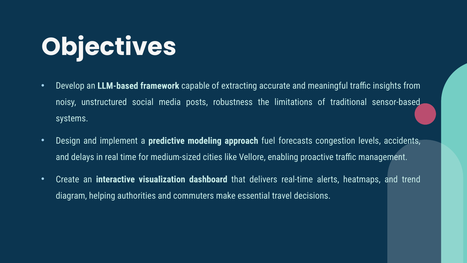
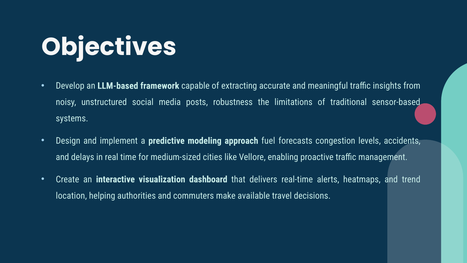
diagram: diagram -> location
essential: essential -> available
